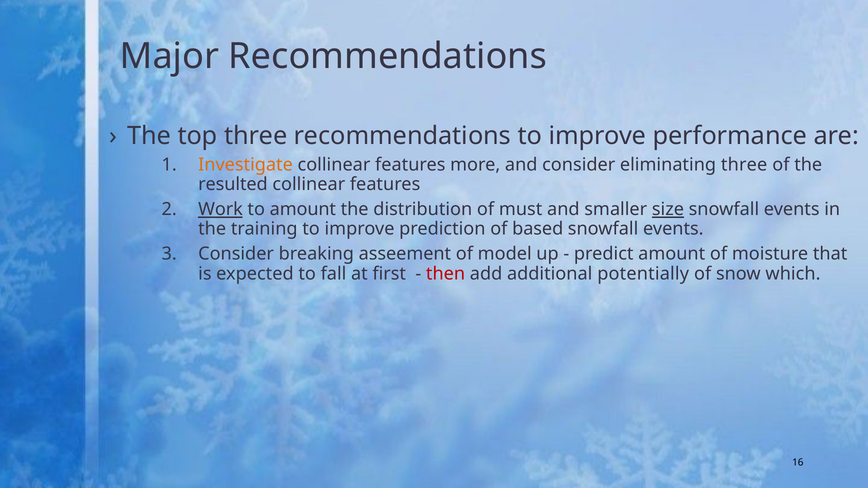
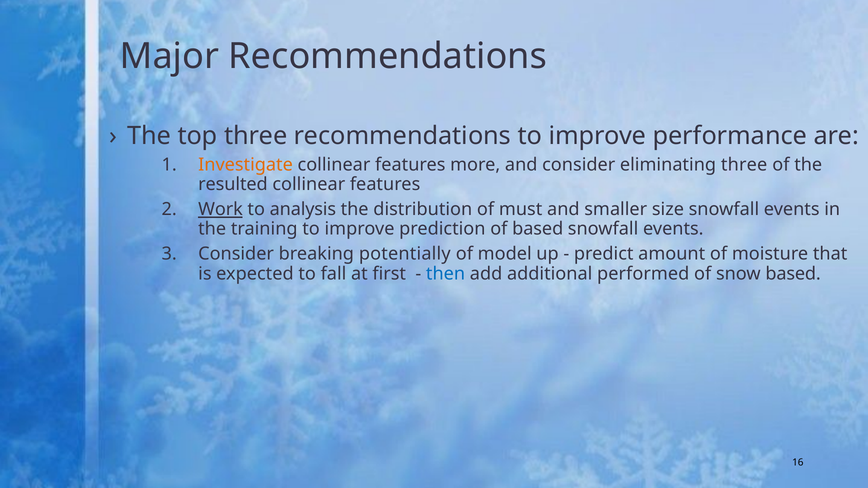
to amount: amount -> analysis
size underline: present -> none
asseement: asseement -> potentially
then colour: red -> blue
potentially: potentially -> performed
snow which: which -> based
